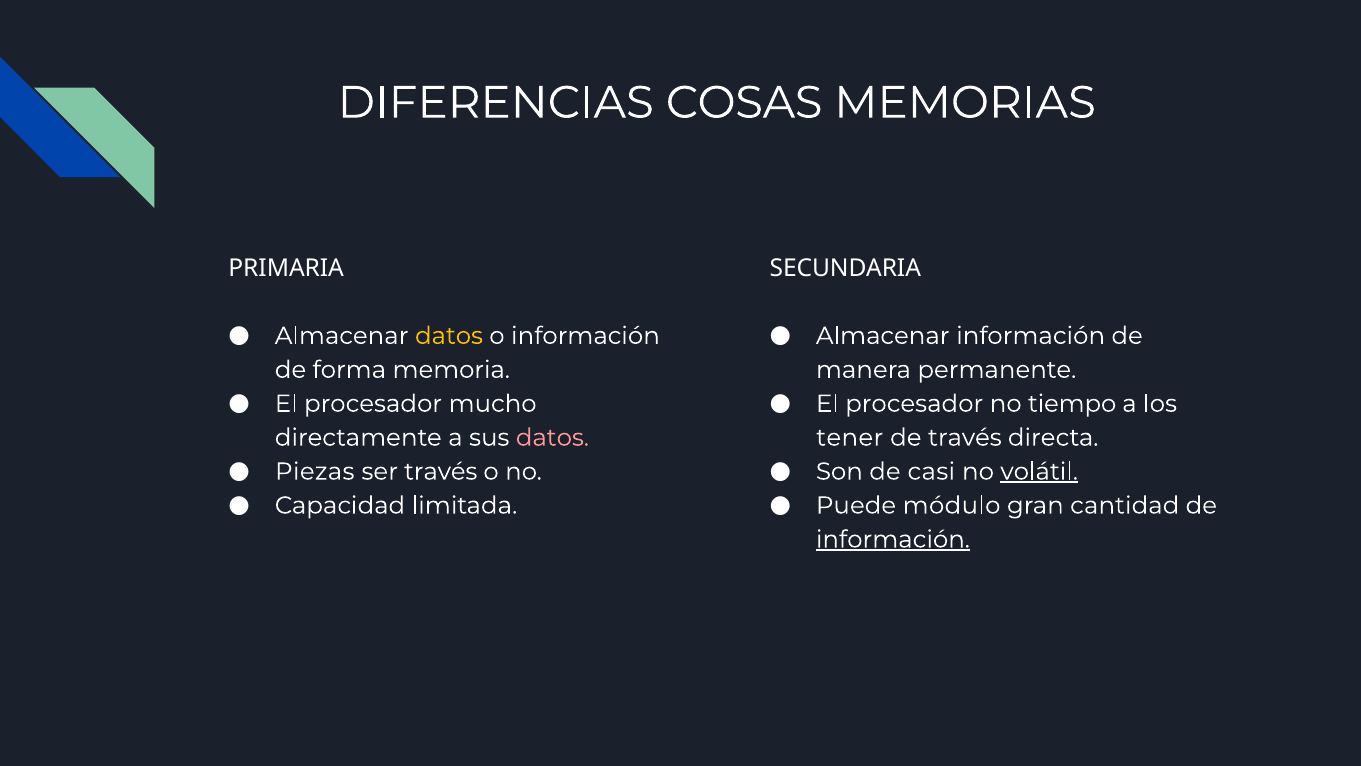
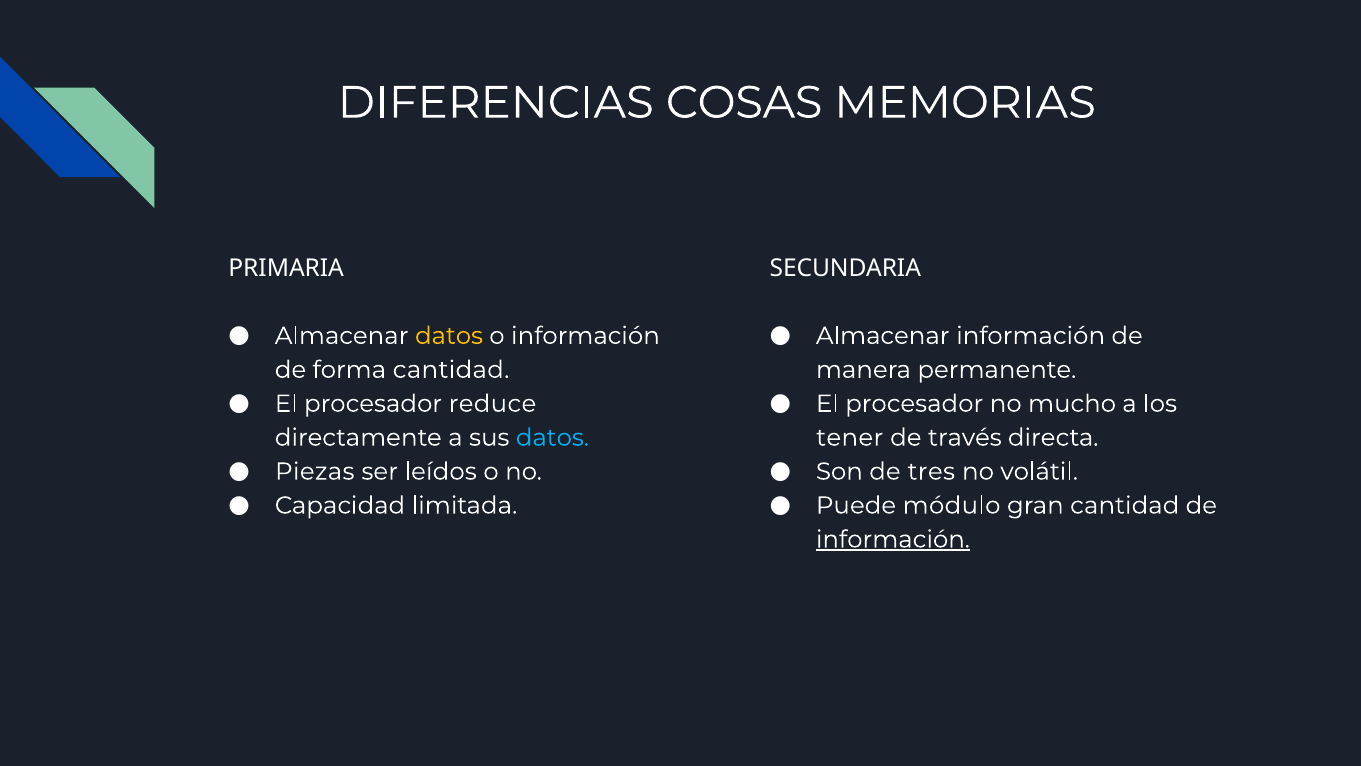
forma memoria: memoria -> cantidad
mucho: mucho -> reduce
tiempo: tiempo -> mucho
datos at (552, 437) colour: pink -> light blue
ser través: través -> leídos
casi: casi -> tres
volátil underline: present -> none
